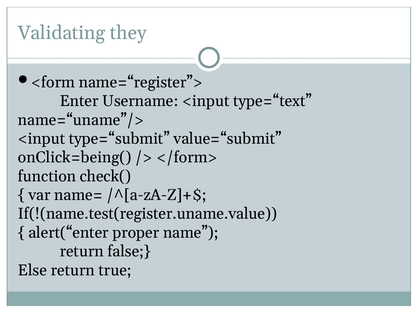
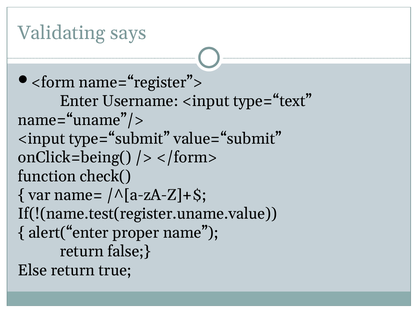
they: they -> says
